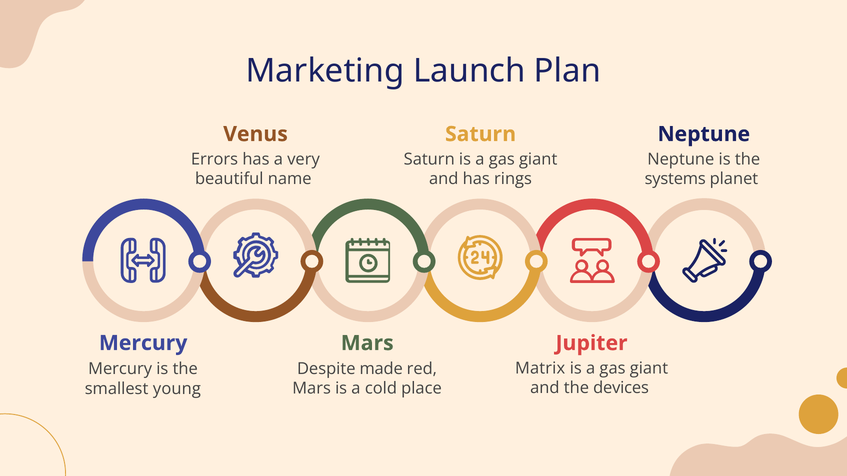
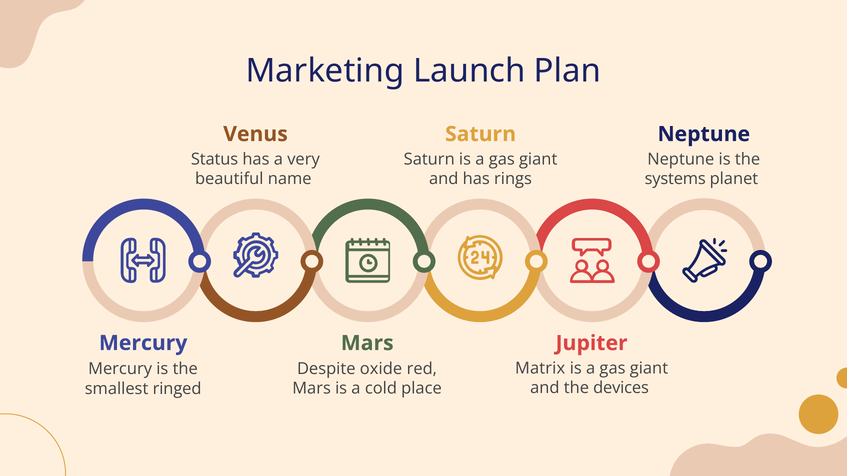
Errors: Errors -> Status
made: made -> oxide
young: young -> ringed
